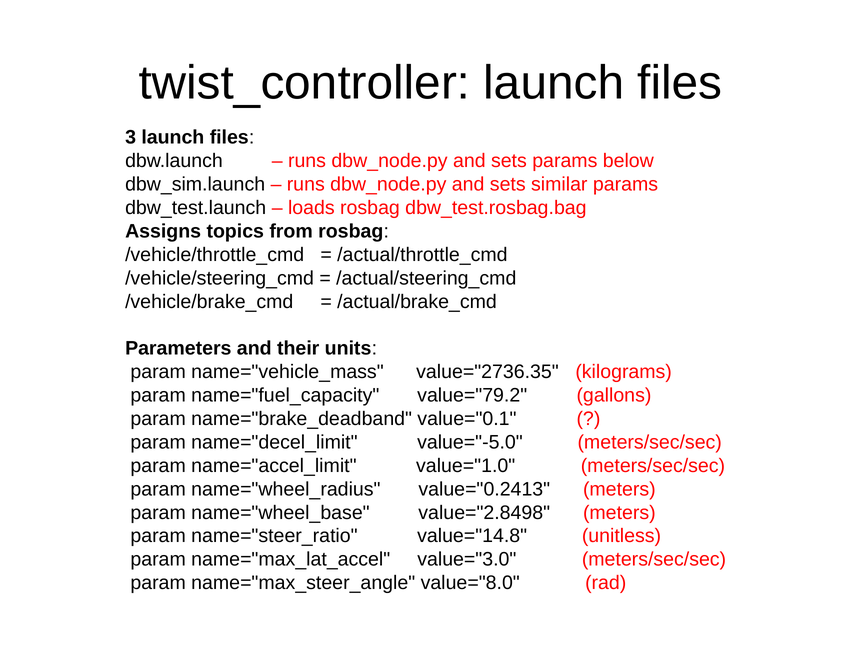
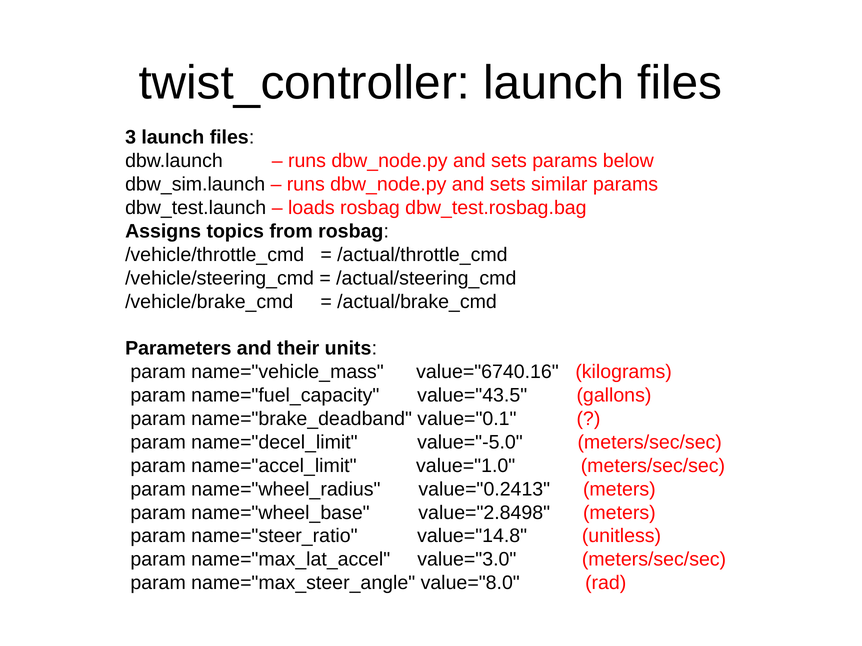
value="2736.35: value="2736.35 -> value="6740.16
value="79.2: value="79.2 -> value="43.5
